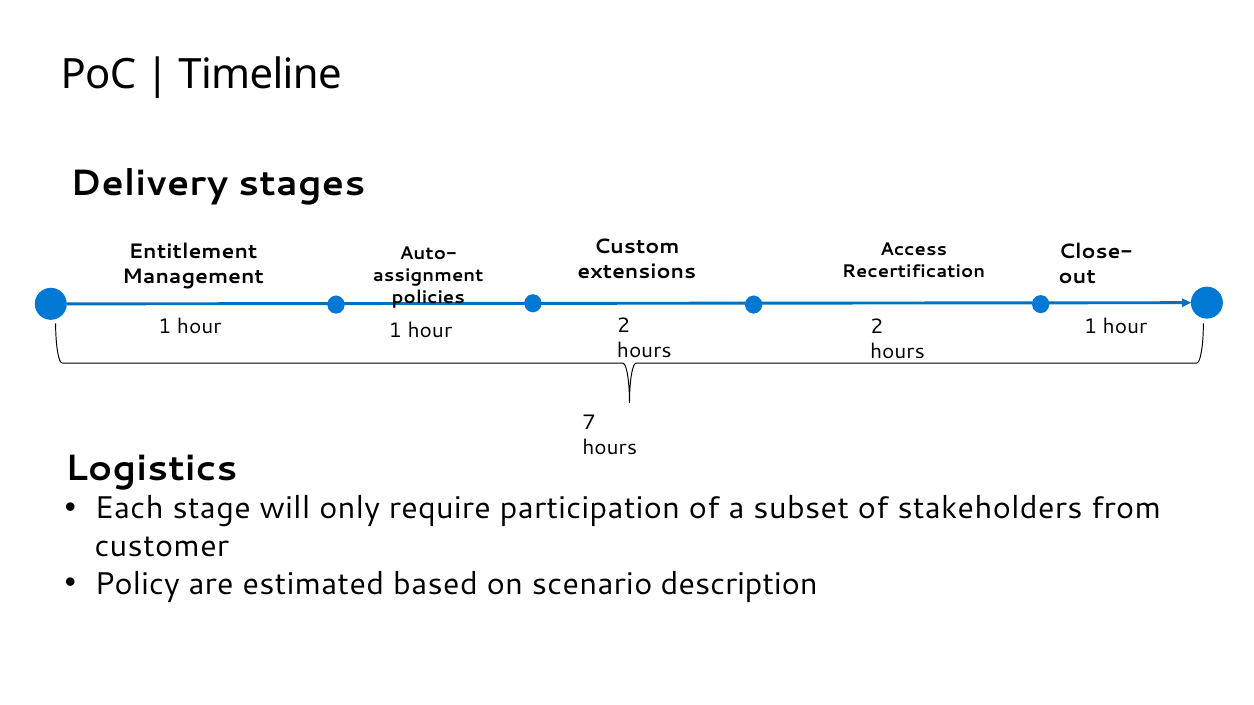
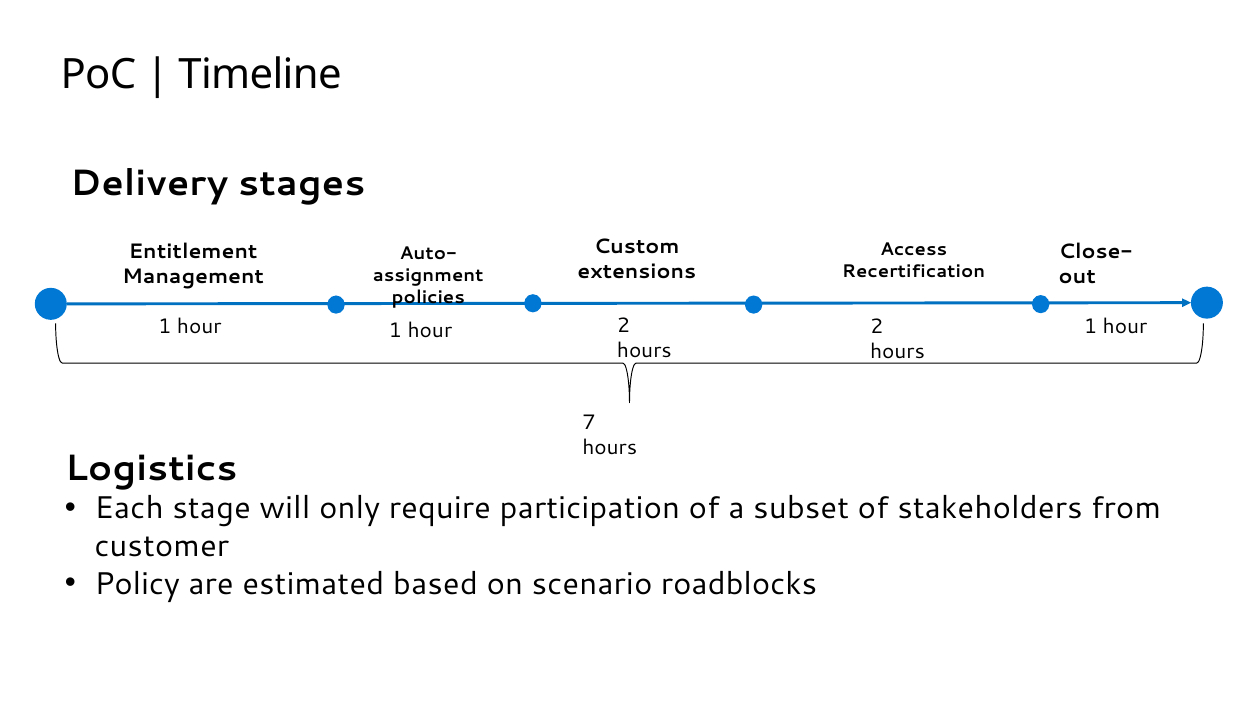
description: description -> roadblocks
